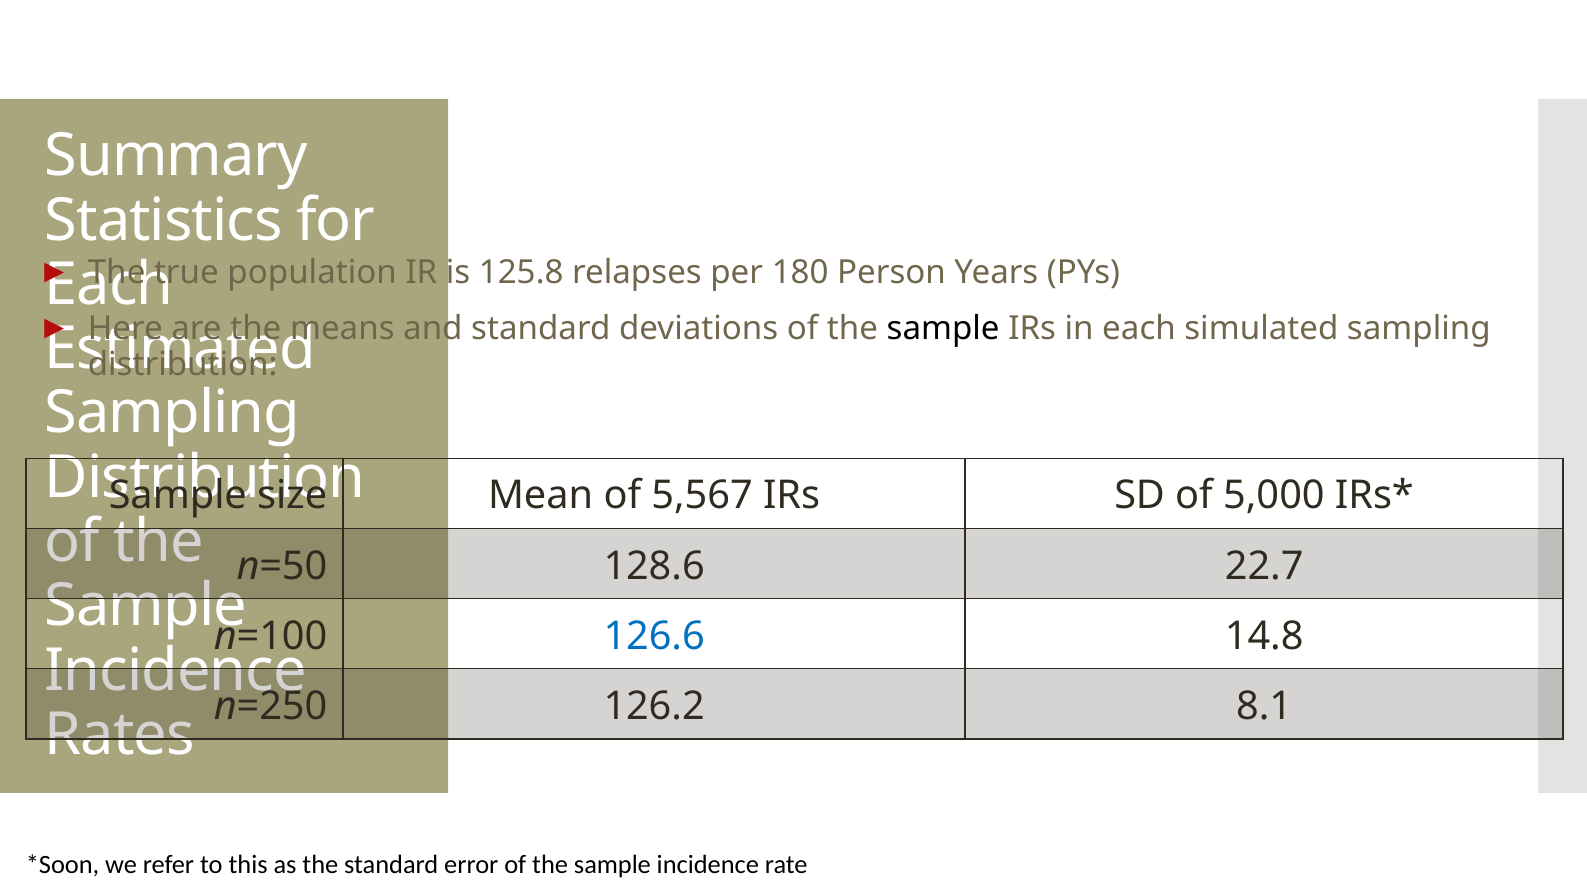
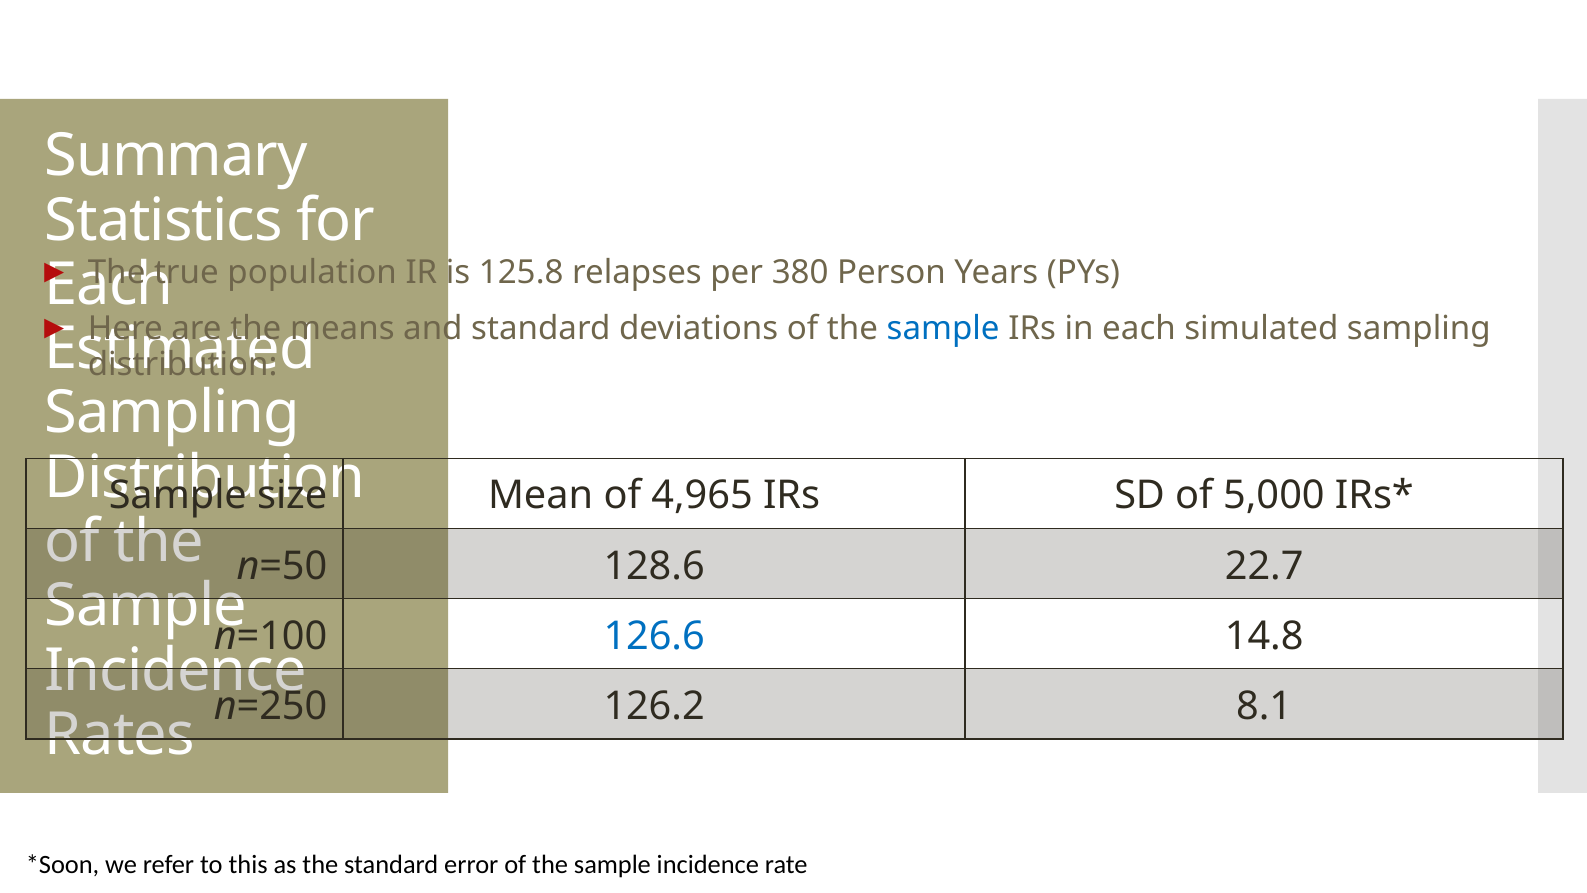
180: 180 -> 380
sample at (943, 328) colour: black -> blue
5,567: 5,567 -> 4,965
